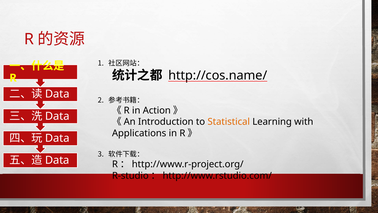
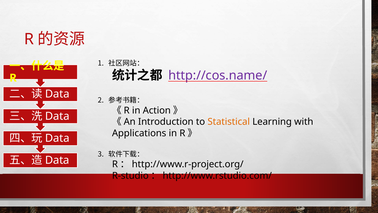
http://cos.name/ colour: black -> purple
